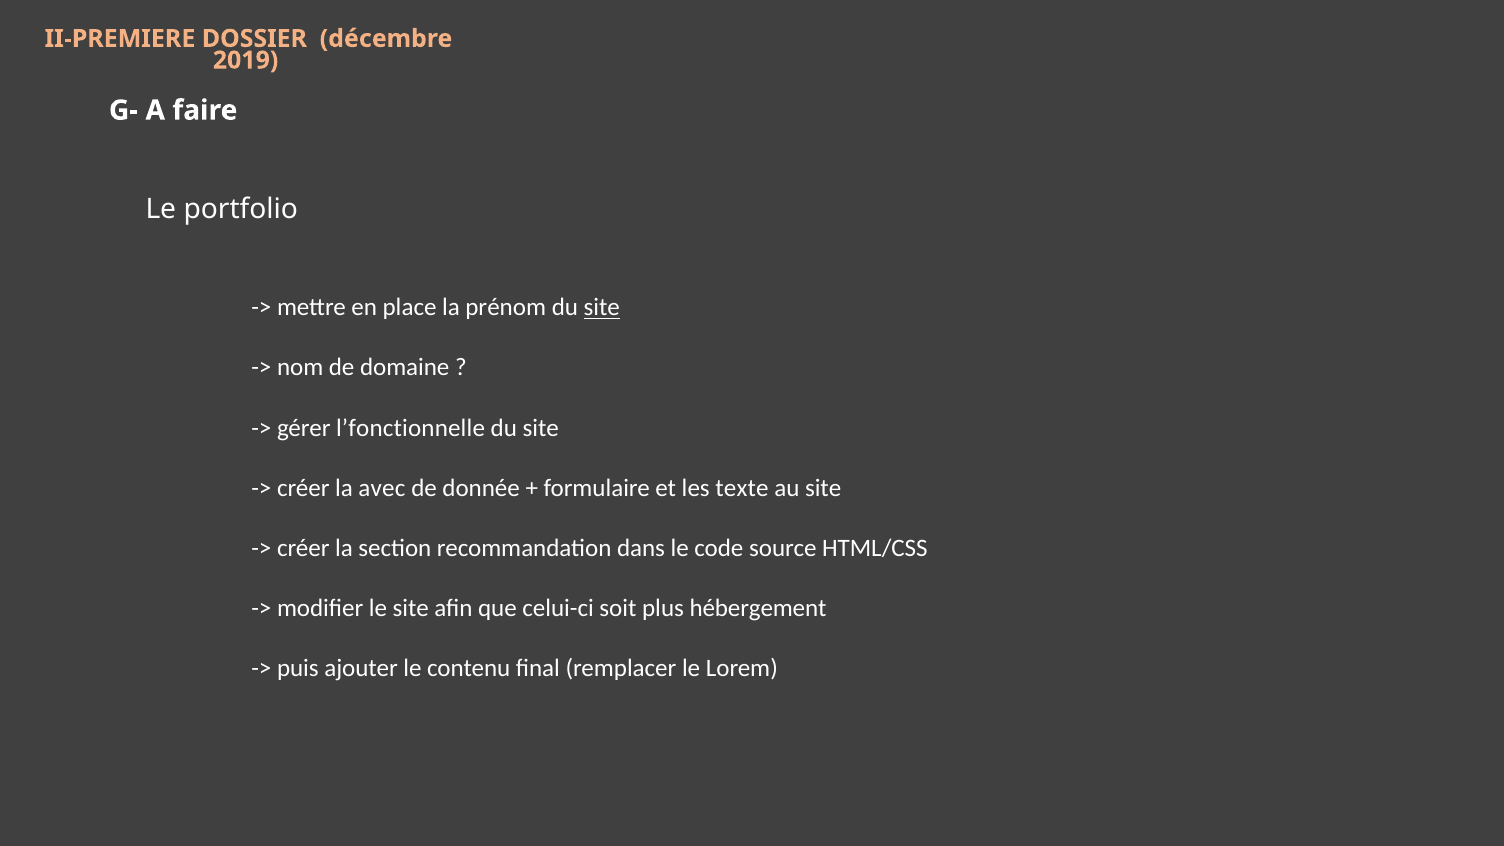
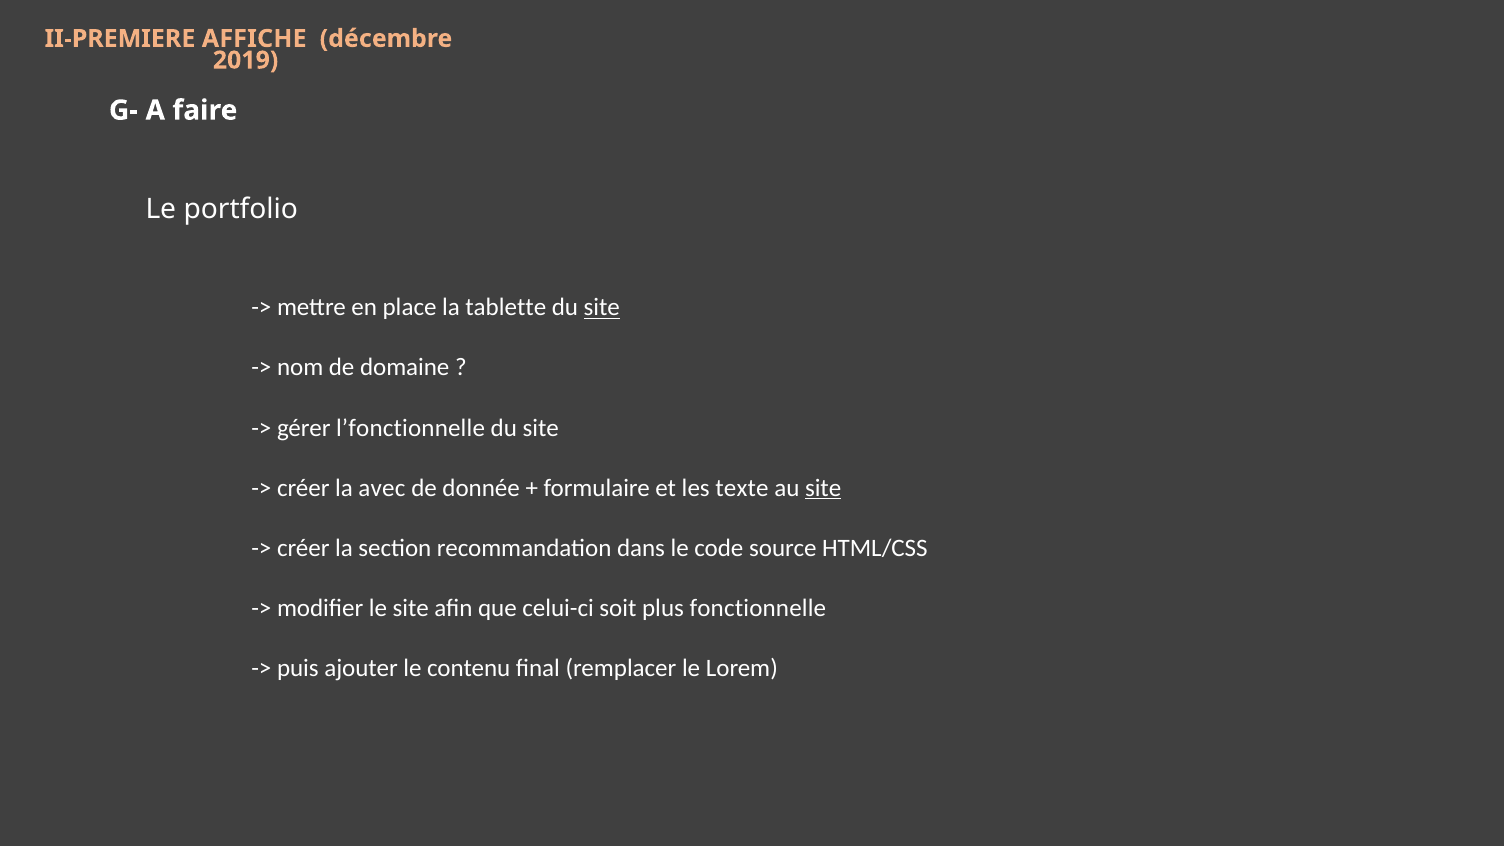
DOSSIER: DOSSIER -> AFFICHE
prénom: prénom -> tablette
site at (823, 488) underline: none -> present
hébergement: hébergement -> fonctionnelle
